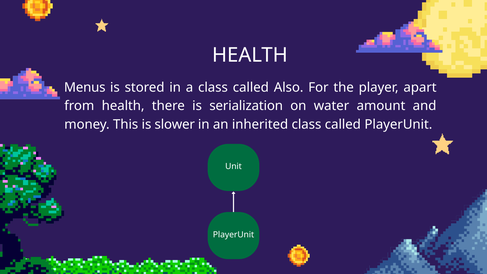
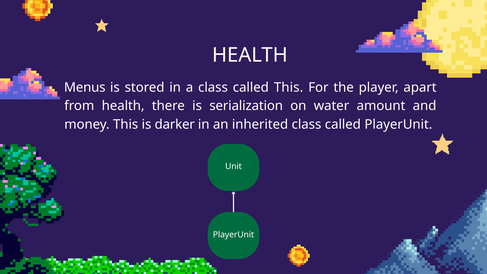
called Also: Also -> This
slower: slower -> darker
